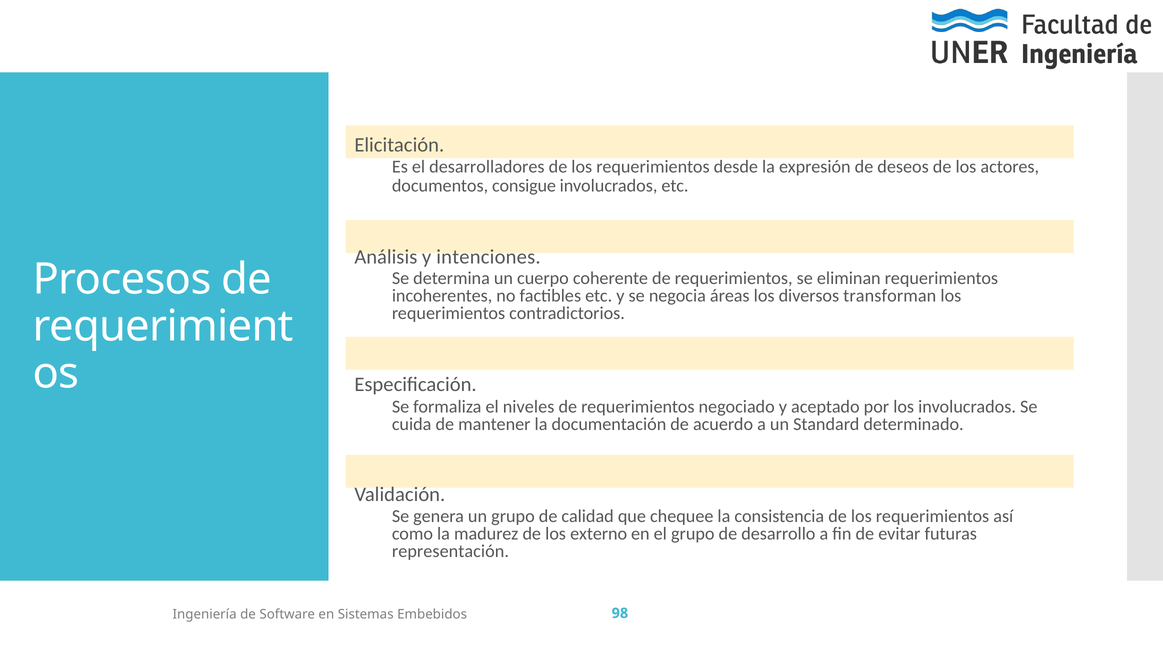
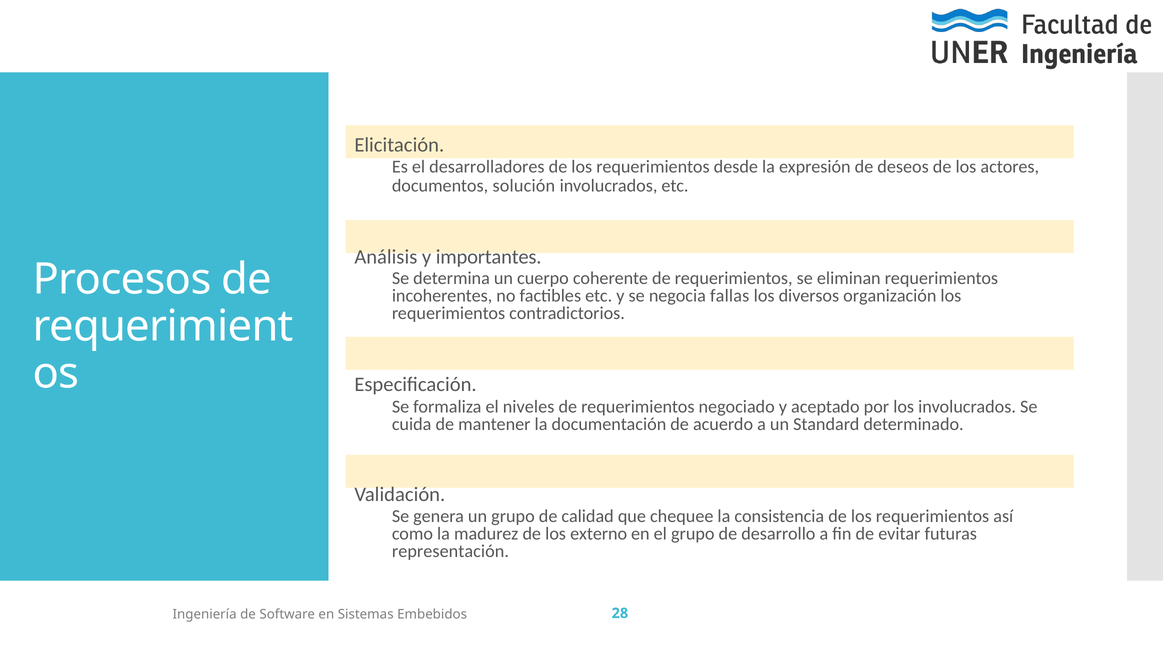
consigue: consigue -> solución
intenciones: intenciones -> importantes
áreas: áreas -> fallas
transforman: transforman -> organización
98: 98 -> 28
